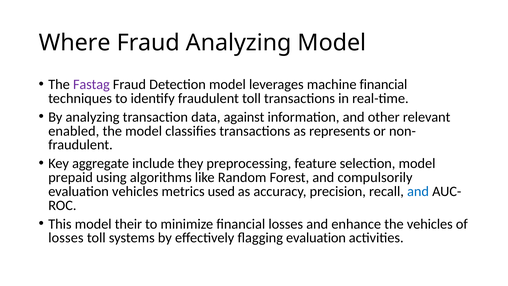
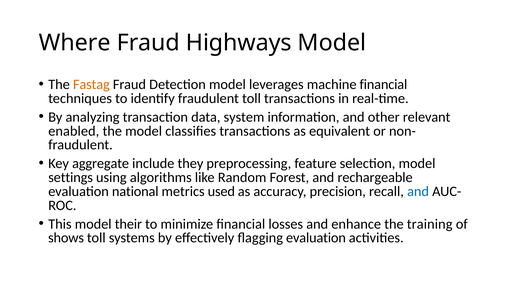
Fraud Analyzing: Analyzing -> Highways
Fastag colour: purple -> orange
against: against -> system
represents: represents -> equivalent
prepaid: prepaid -> settings
compulsorily: compulsorily -> rechargeable
evaluation vehicles: vehicles -> national
the vehicles: vehicles -> training
losses at (66, 238): losses -> shows
